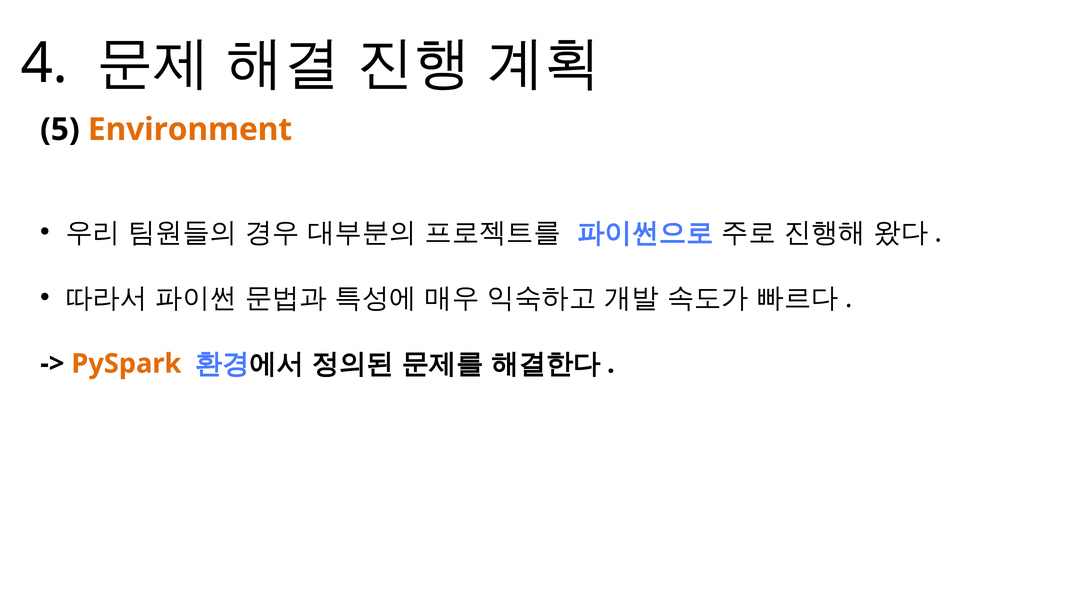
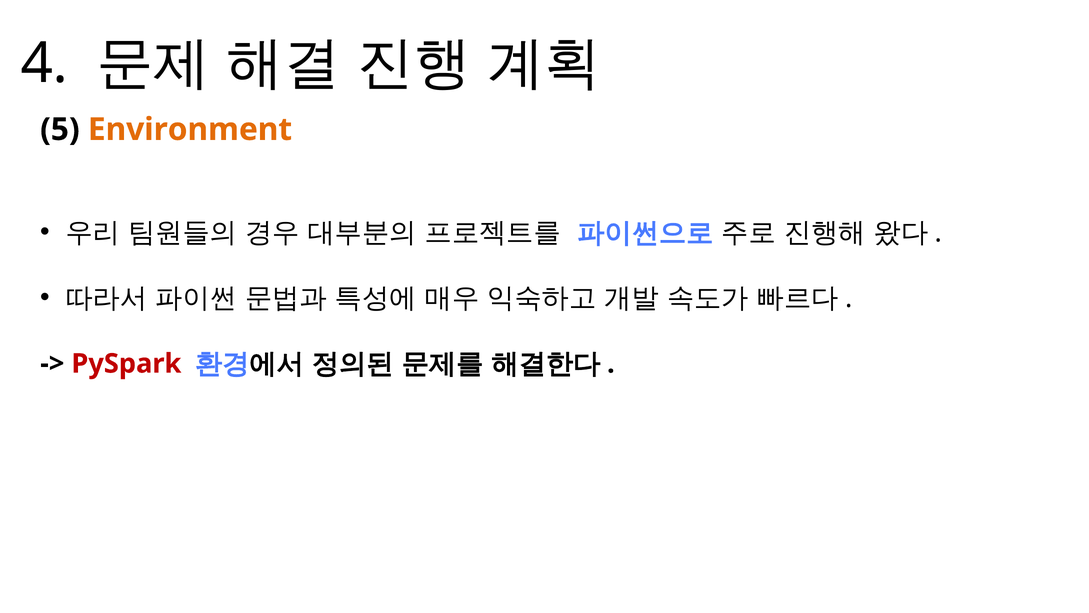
PySpark colour: orange -> red
